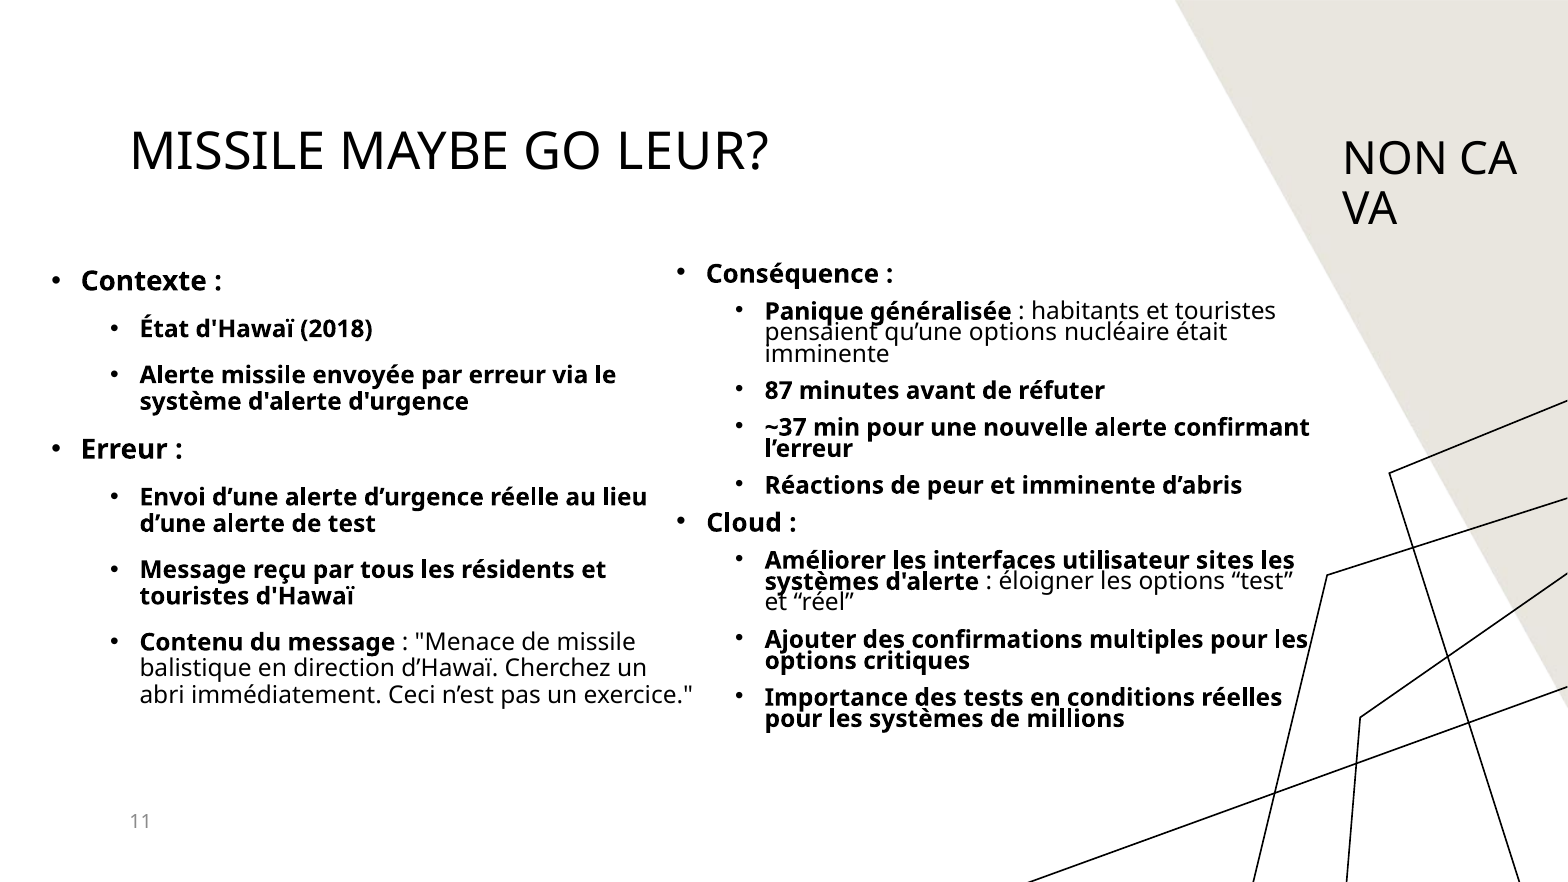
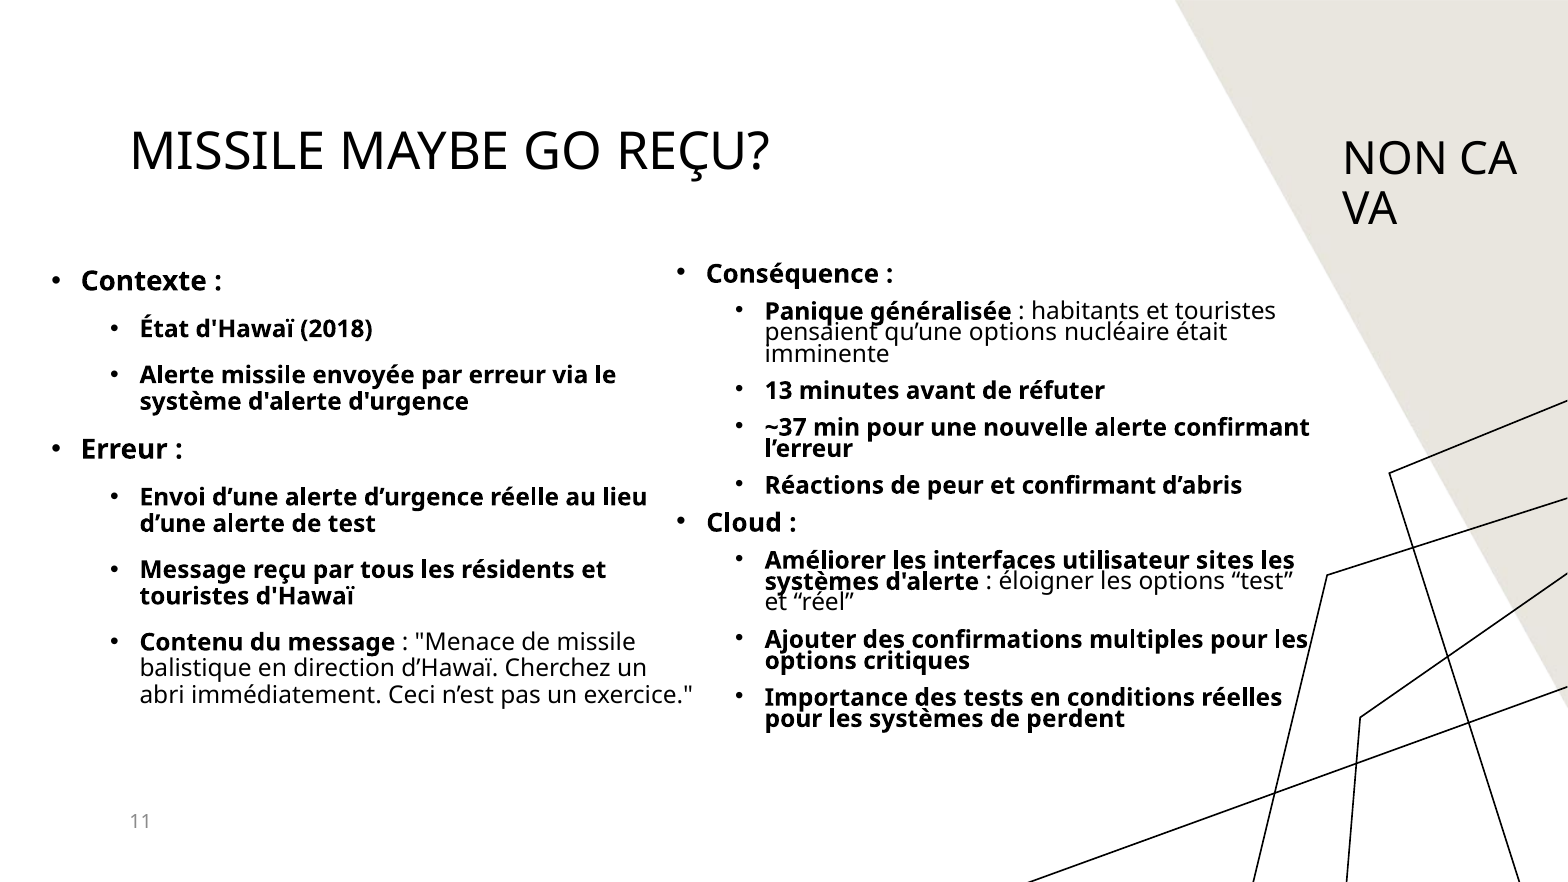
GO LEUR: LEUR -> REÇU
87: 87 -> 13
et imminente: imminente -> confirmant
millions: millions -> perdent
